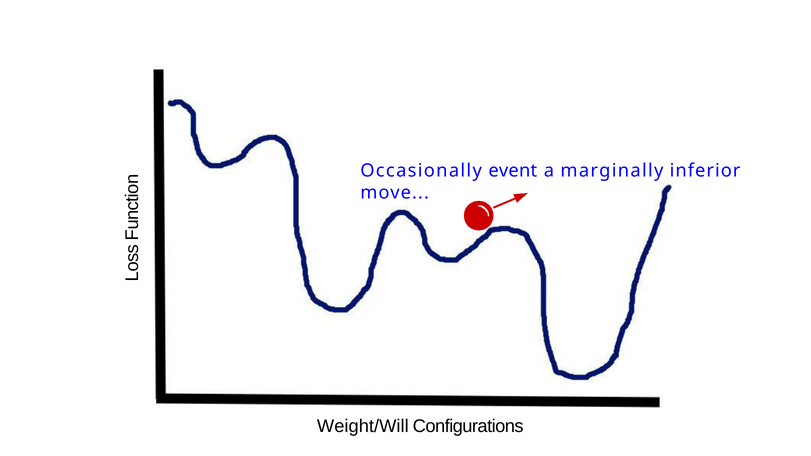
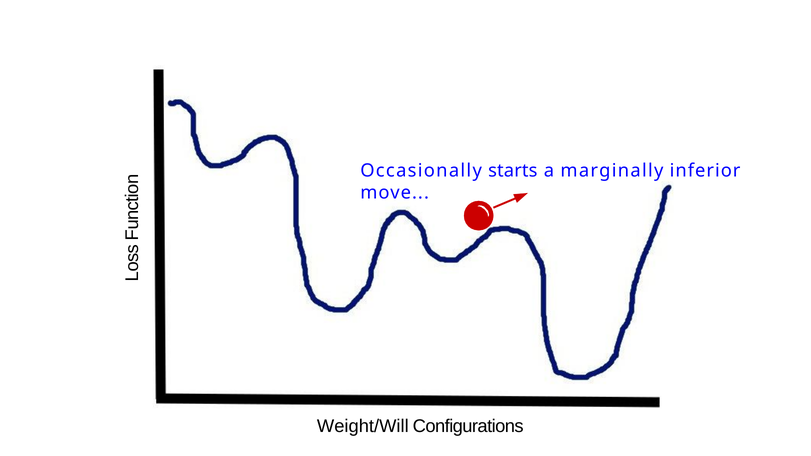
event: event -> starts
